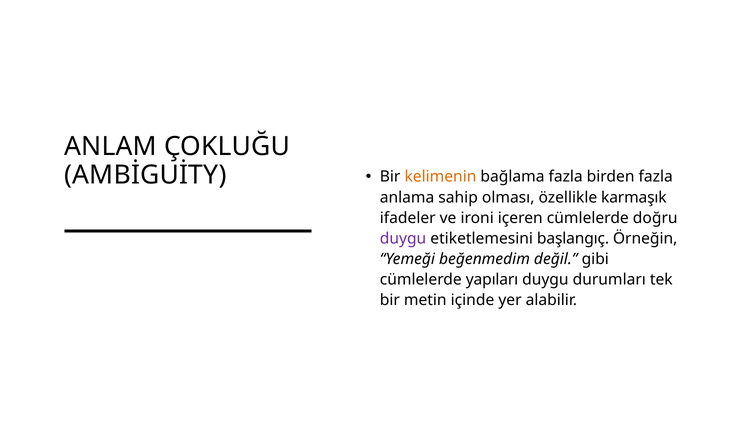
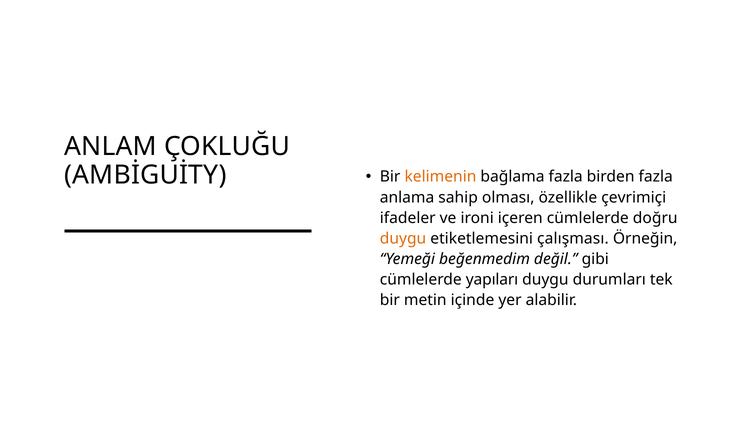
karmaşık: karmaşık -> çevrimiçi
duygu at (403, 238) colour: purple -> orange
başlangıç: başlangıç -> çalışması
